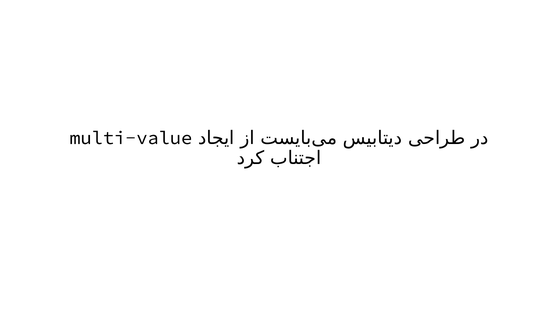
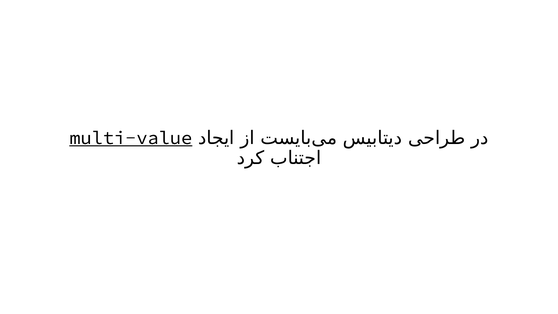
multi-value underline: none -> present
